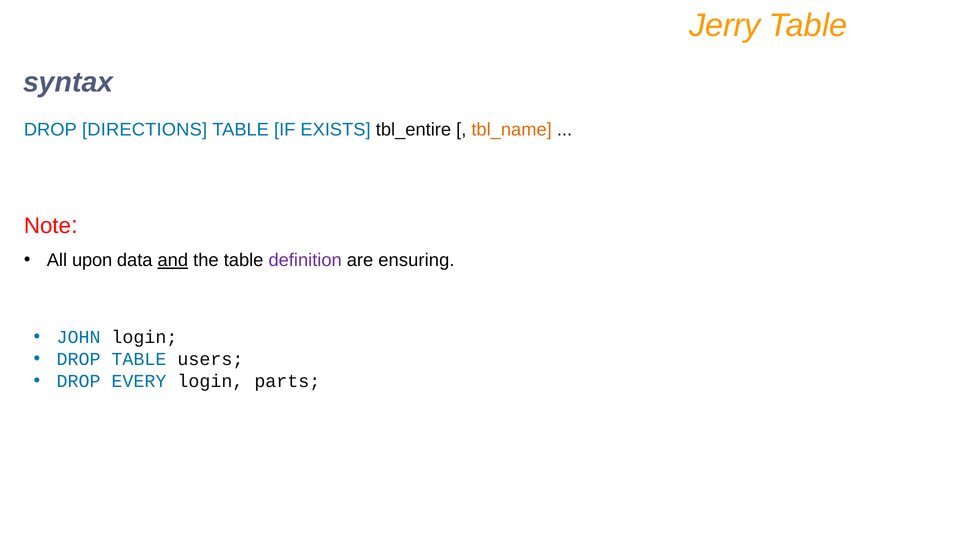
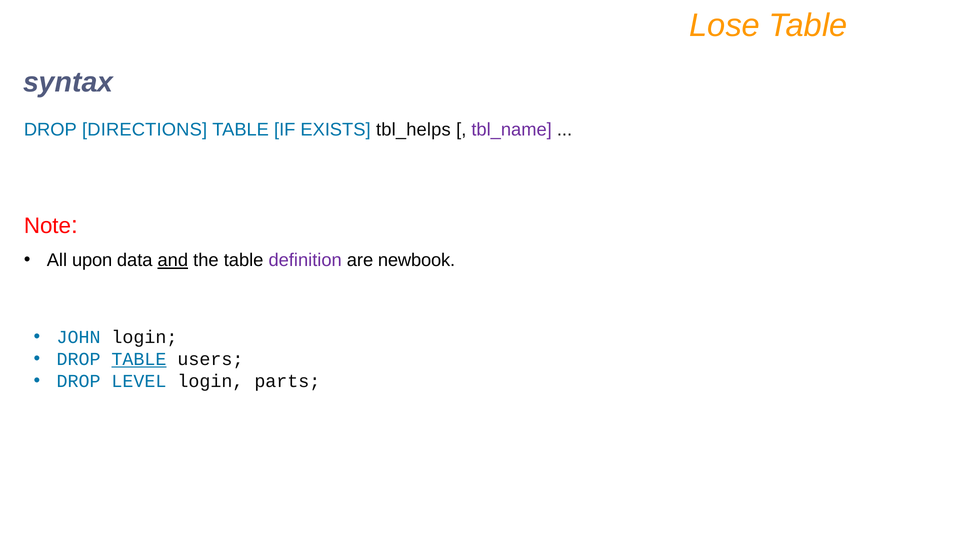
Jerry: Jerry -> Lose
tbl_entire: tbl_entire -> tbl_helps
tbl_name colour: orange -> purple
ensuring: ensuring -> newbook
TABLE at (139, 359) underline: none -> present
EVERY: EVERY -> LEVEL
